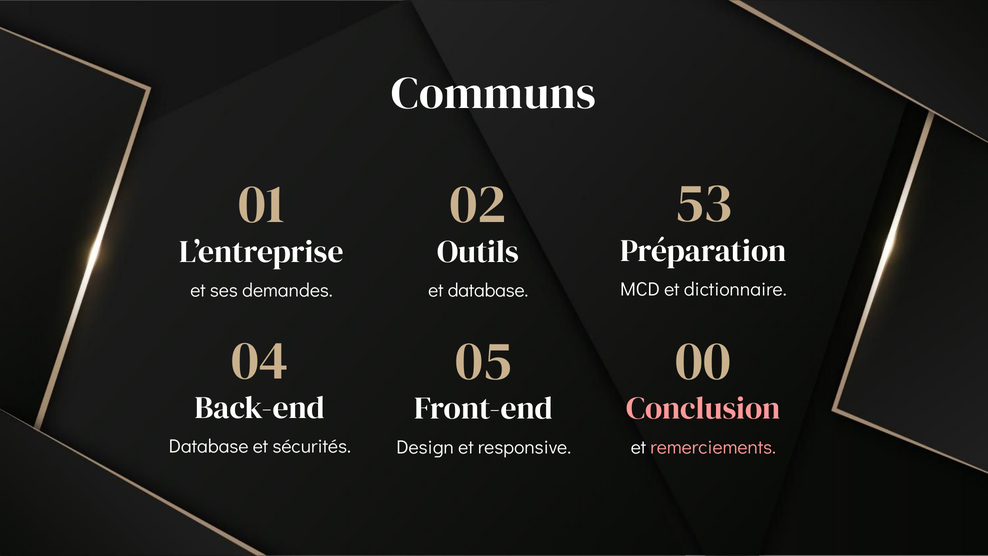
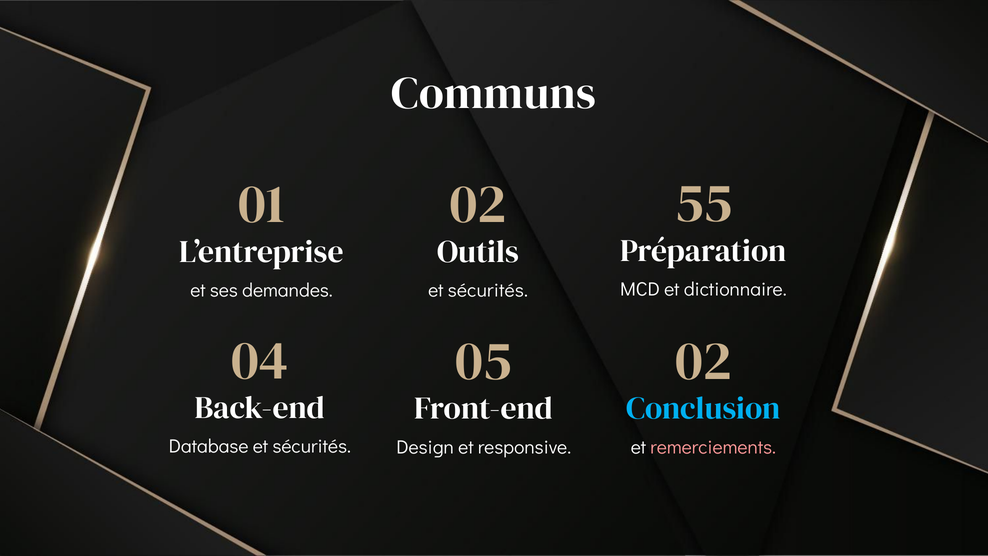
53: 53 -> 55
database at (488, 290): database -> sécurités
05 00: 00 -> 02
Conclusion colour: pink -> light blue
